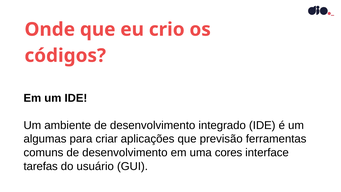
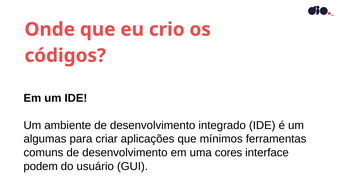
previsão: previsão -> mínimos
tarefas: tarefas -> podem
